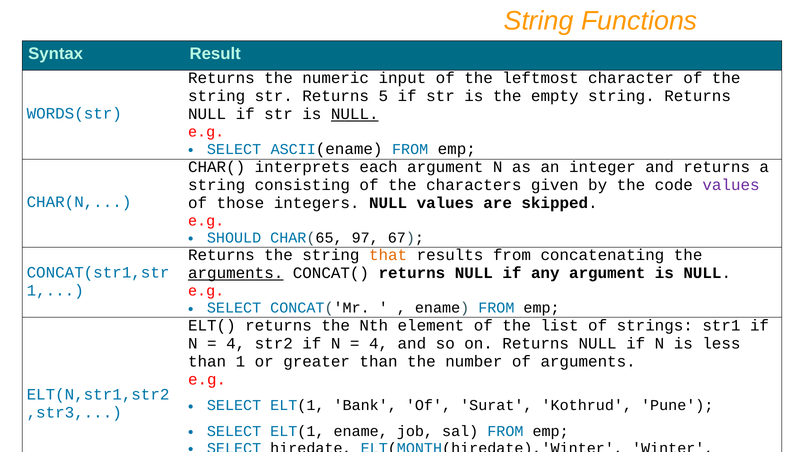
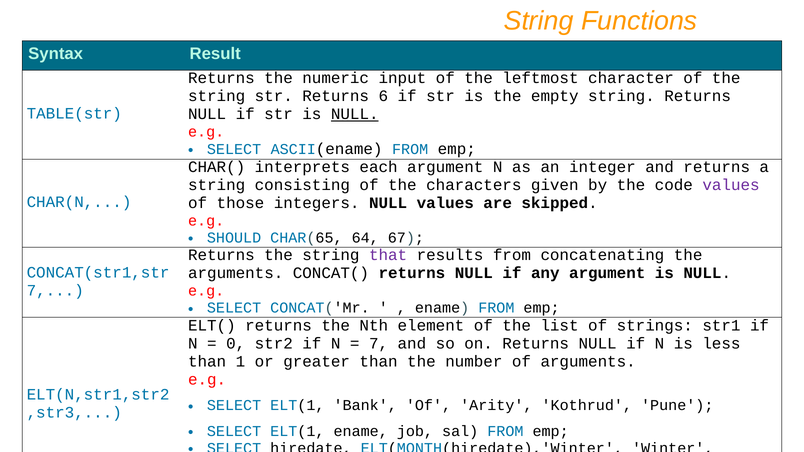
5: 5 -> 6
WORDS(str: WORDS(str -> TABLE(str
97: 97 -> 64
that colour: orange -> purple
arguments at (236, 273) underline: present -> none
1 at (55, 290): 1 -> 7
4 at (236, 344): 4 -> 0
4 at (379, 344): 4 -> 7
Surat: Surat -> Arity
